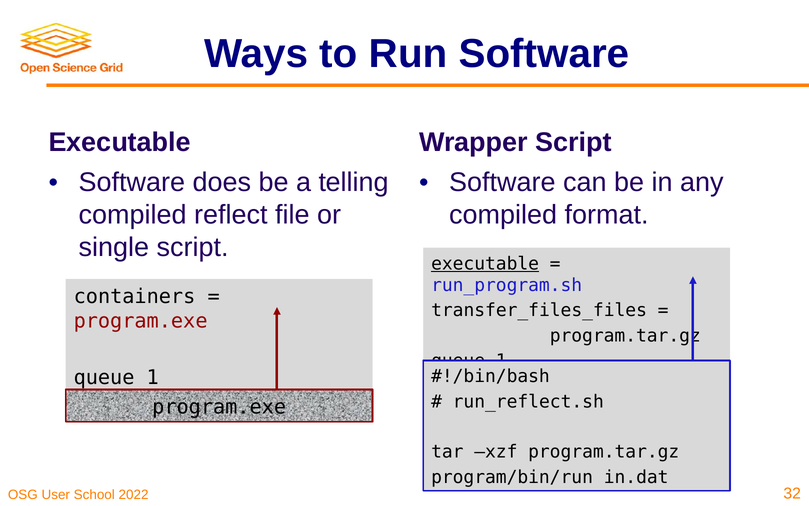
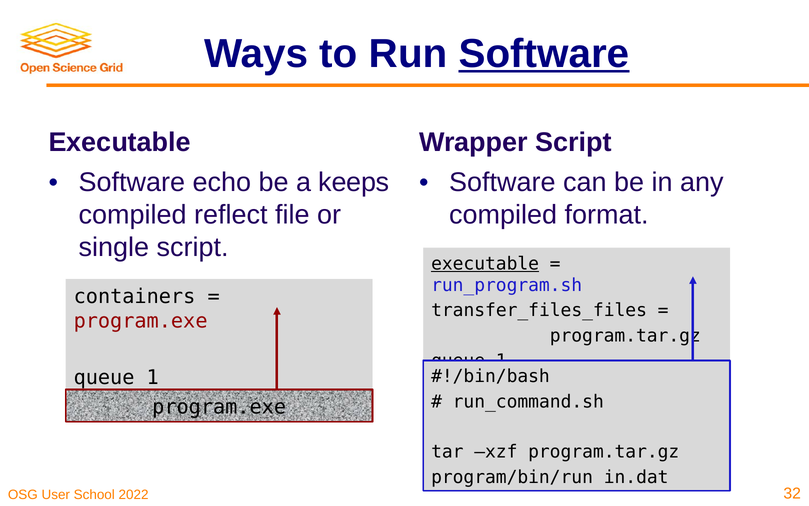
Software at (544, 54) underline: none -> present
does: does -> echo
telling: telling -> keeps
run_reflect.sh: run_reflect.sh -> run_command.sh
